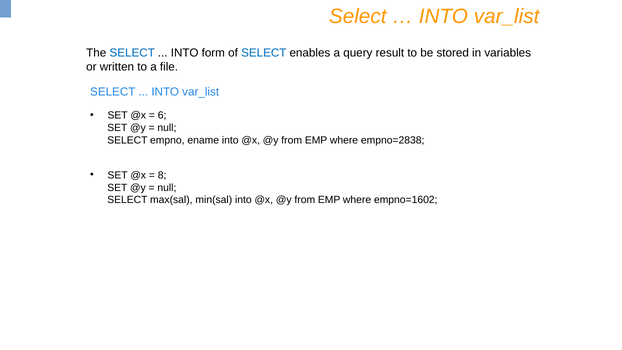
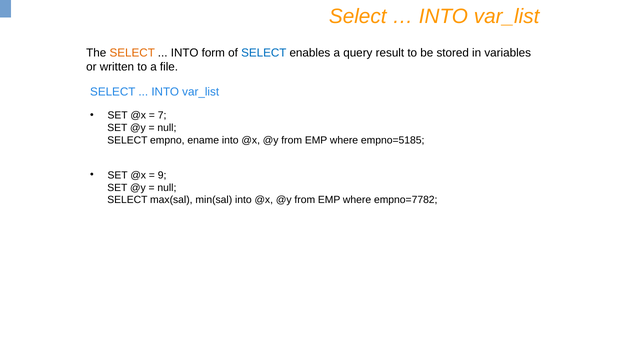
SELECT at (132, 53) colour: blue -> orange
6: 6 -> 7
empno=2838: empno=2838 -> empno=5185
8: 8 -> 9
empno=1602: empno=1602 -> empno=7782
